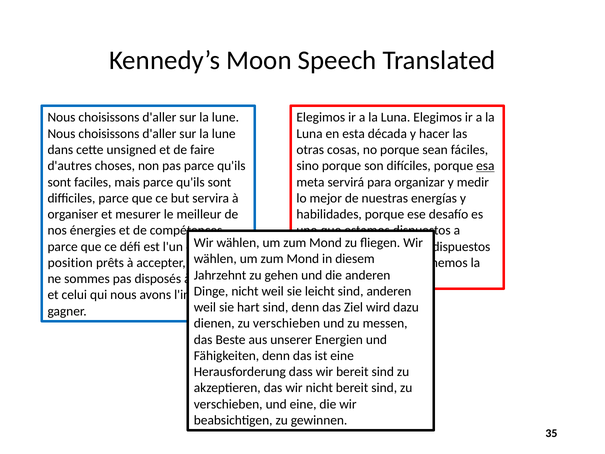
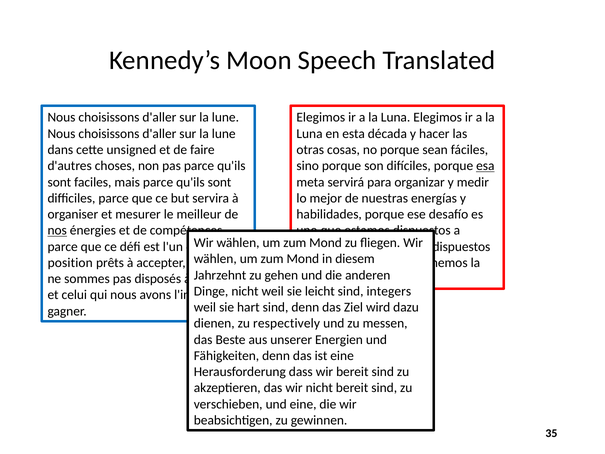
nos underline: none -> present
sind anderen: anderen -> integers
dienen zu verschieben: verschieben -> respectively
